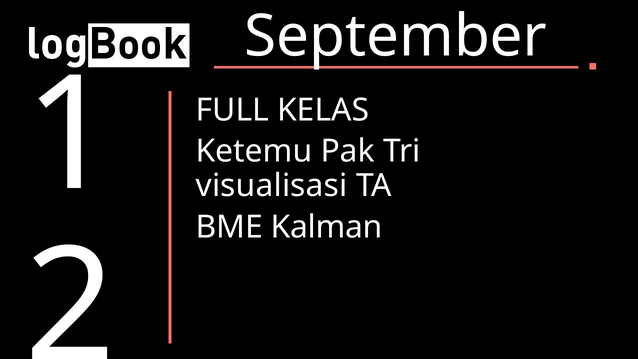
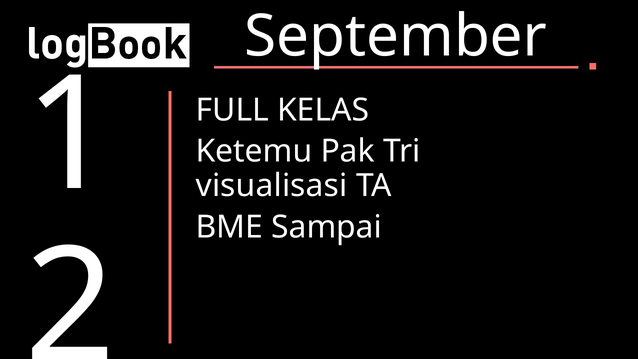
Kalman: Kalman -> Sampai
